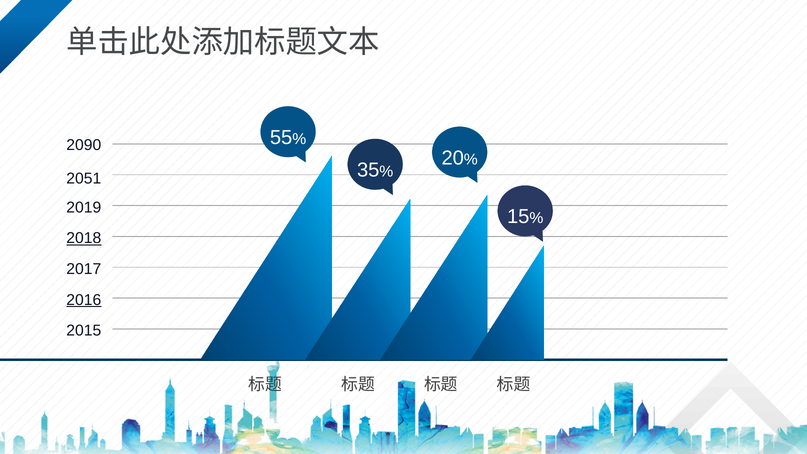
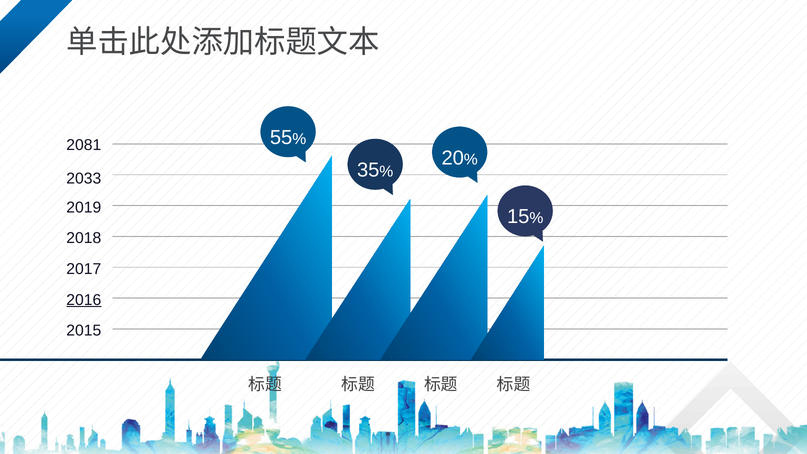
2090: 2090 -> 2081
2051: 2051 -> 2033
2018 underline: present -> none
